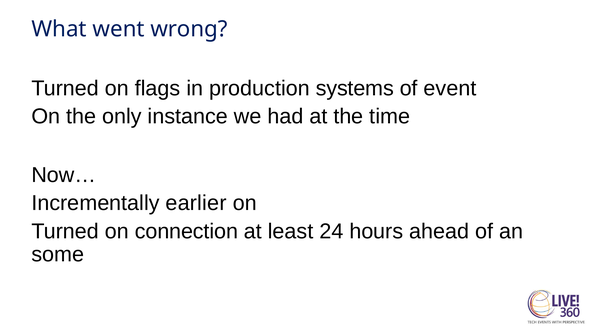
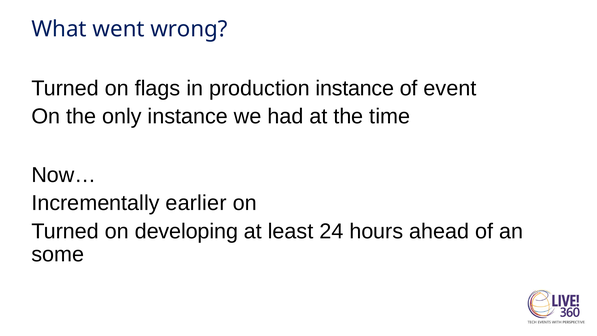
production systems: systems -> instance
connection: connection -> developing
